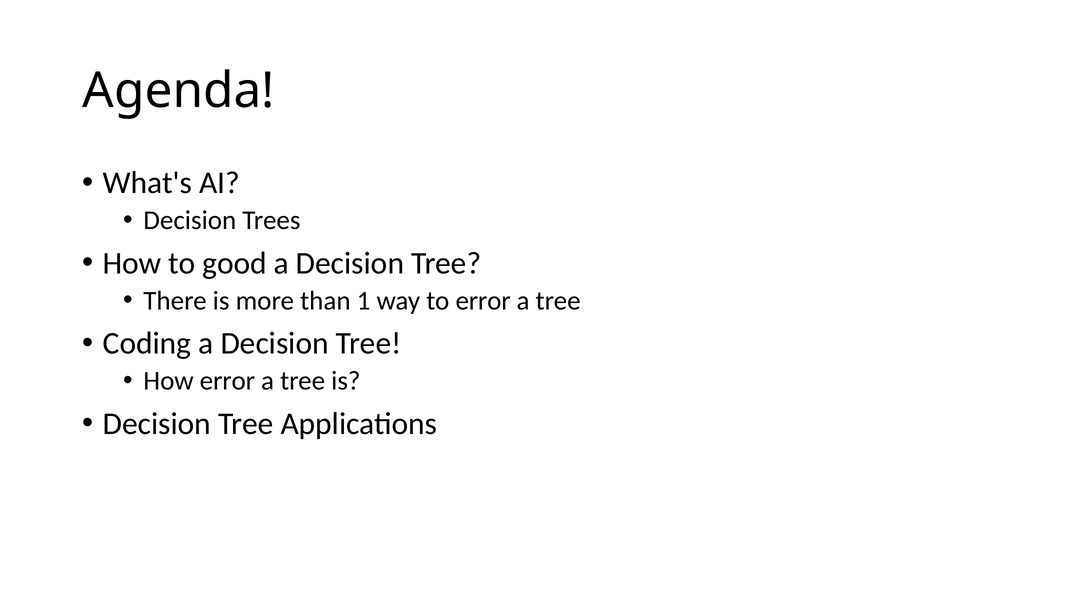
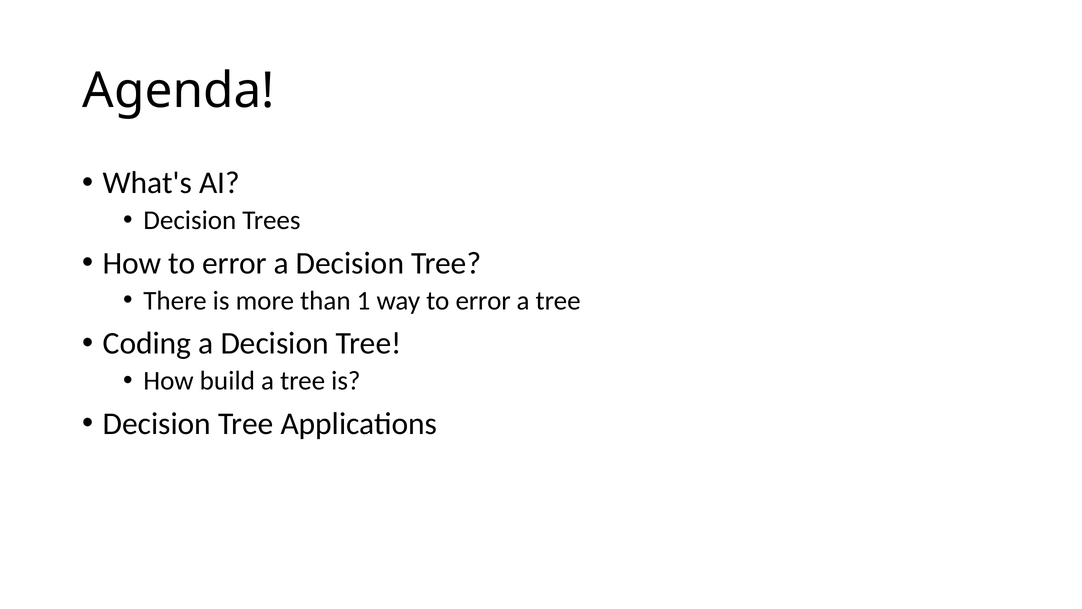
How to good: good -> error
How error: error -> build
